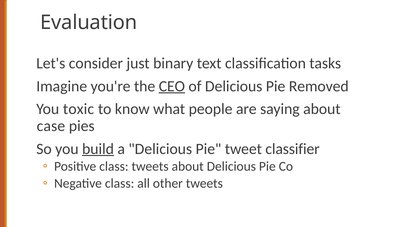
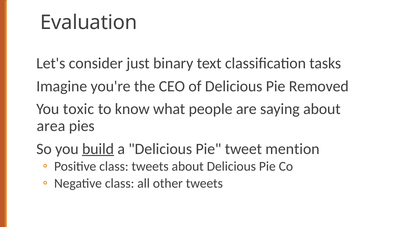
CEO underline: present -> none
case: case -> area
classifier: classifier -> mention
